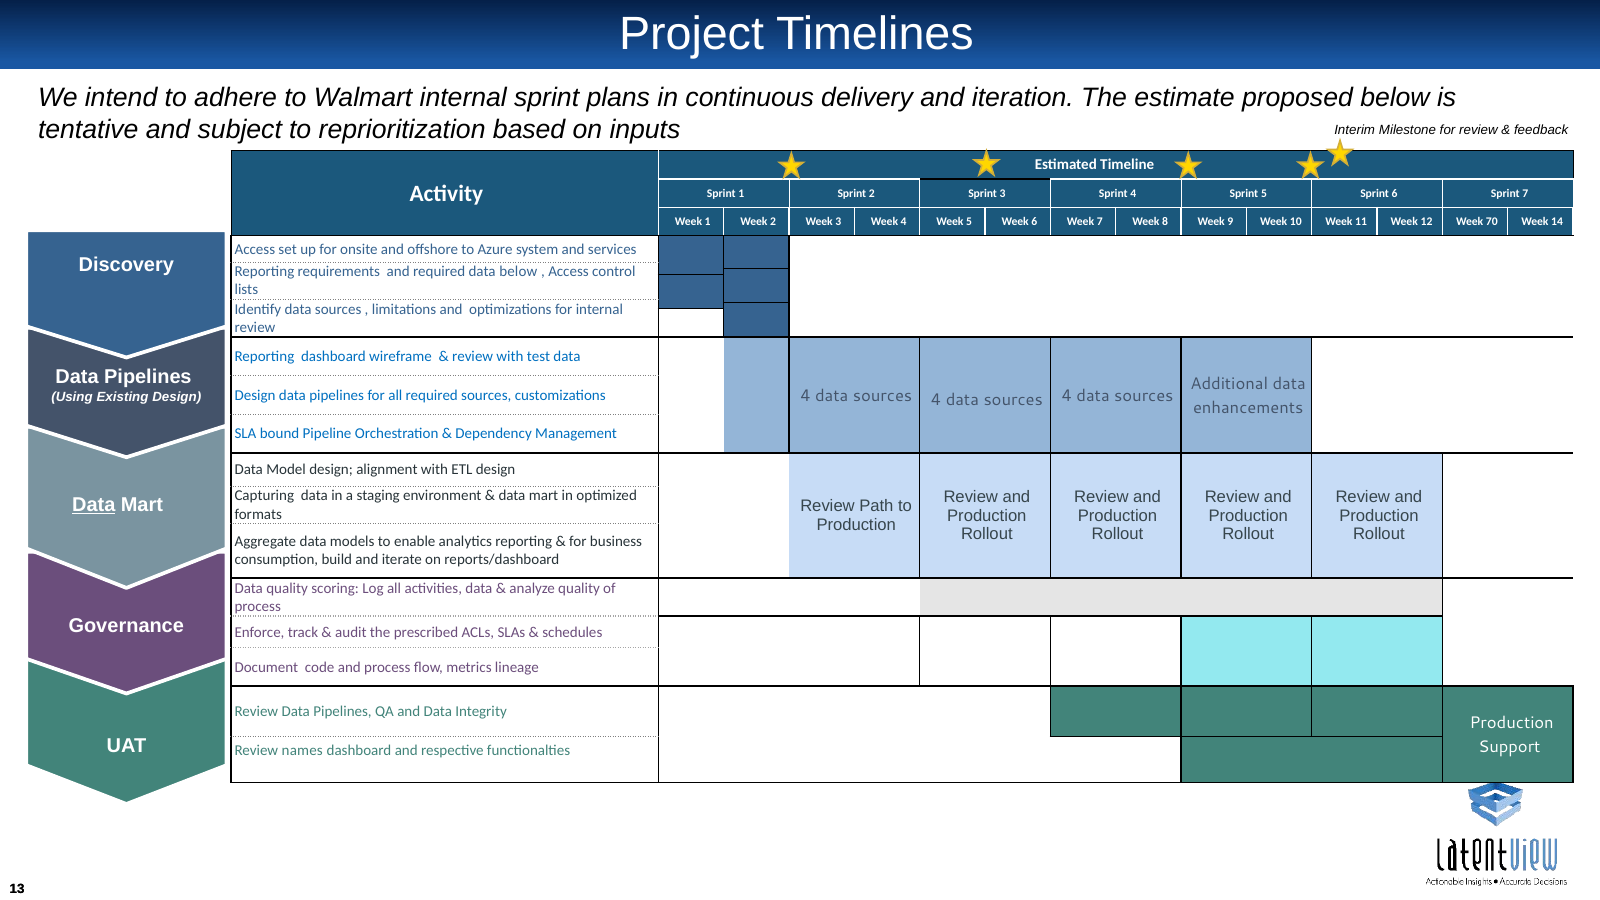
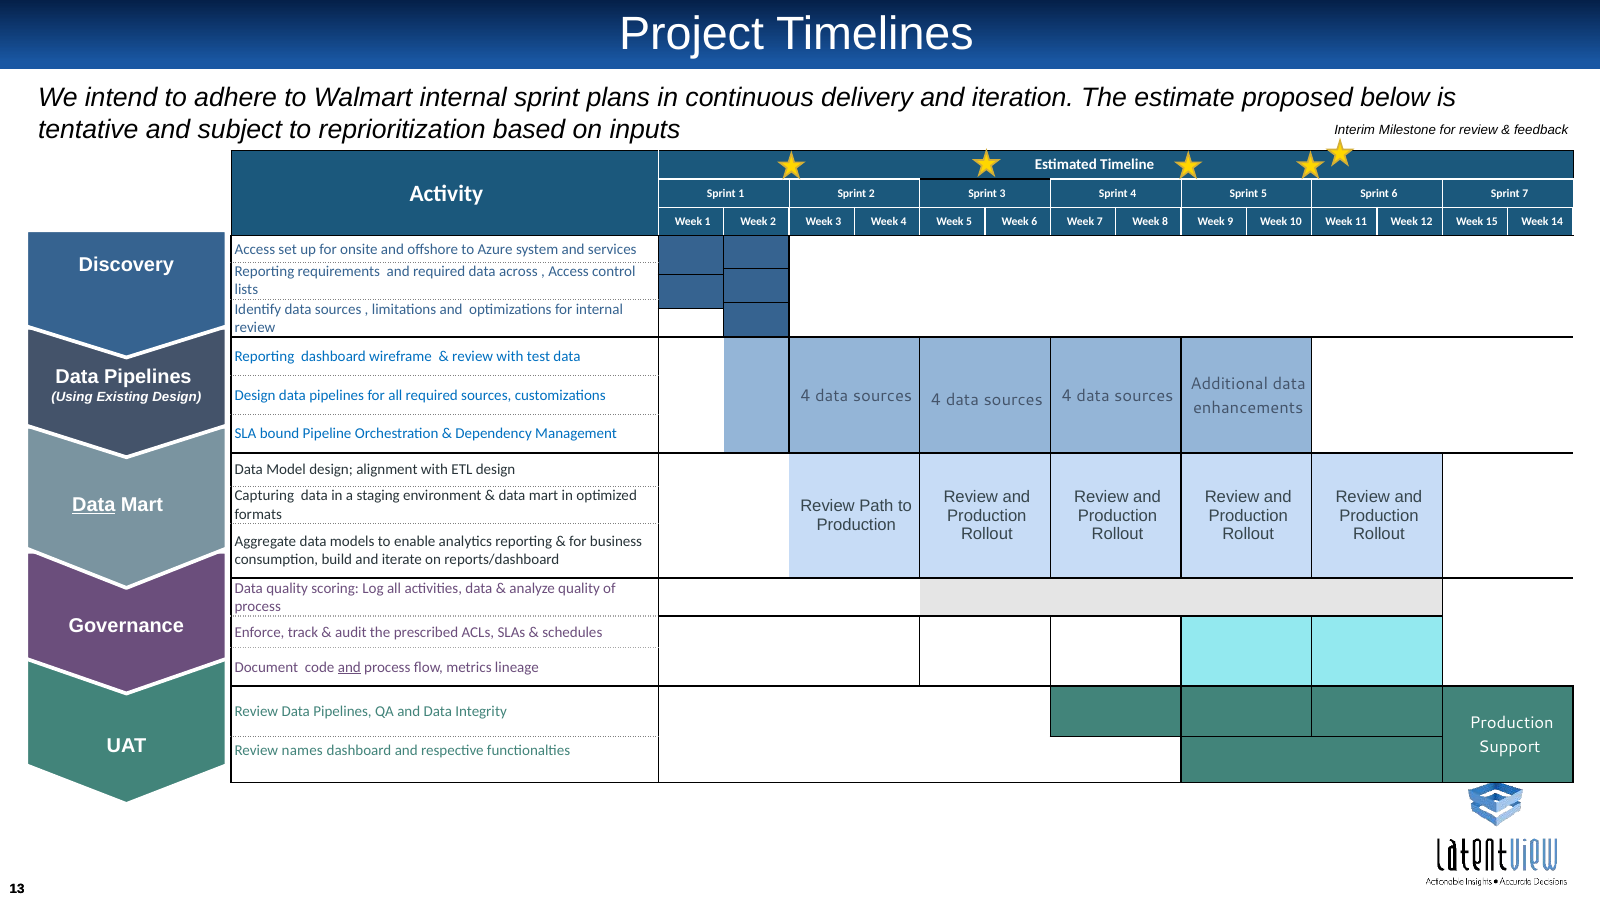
70: 70 -> 15
data below: below -> across
and at (349, 667) underline: none -> present
